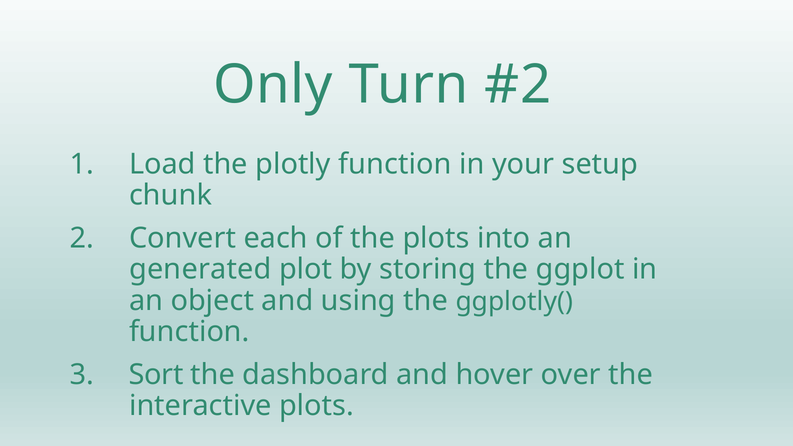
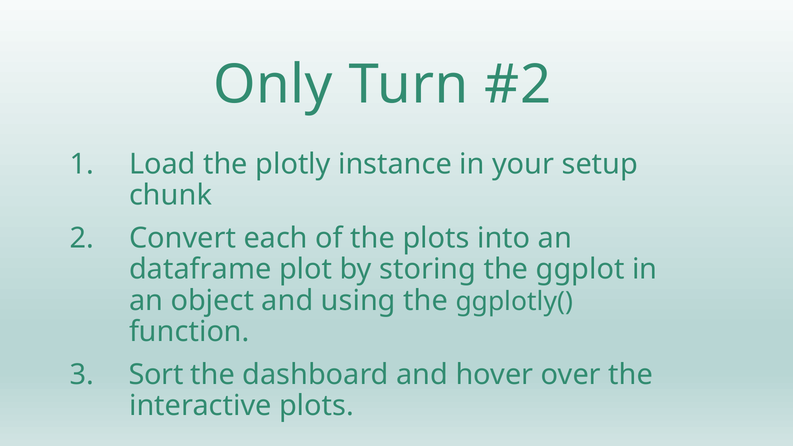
plotly function: function -> instance
generated: generated -> dataframe
